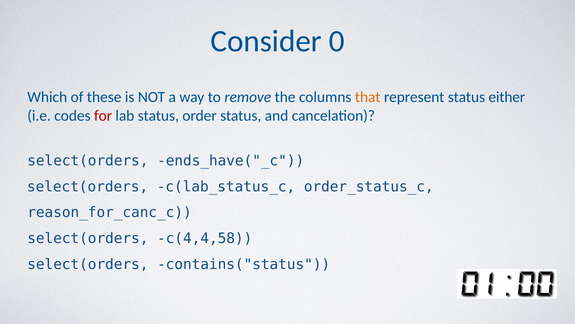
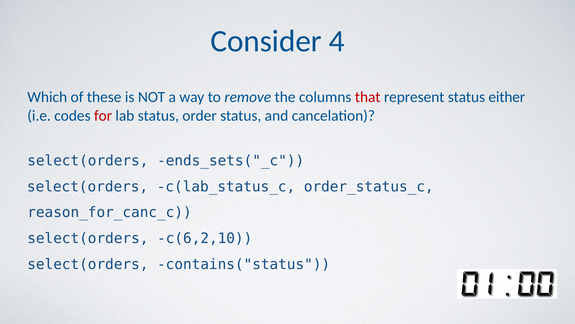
0: 0 -> 4
that colour: orange -> red
ends_have("_c: ends_have("_c -> ends_sets("_c
c(4,4,58: c(4,4,58 -> c(6,2,10
